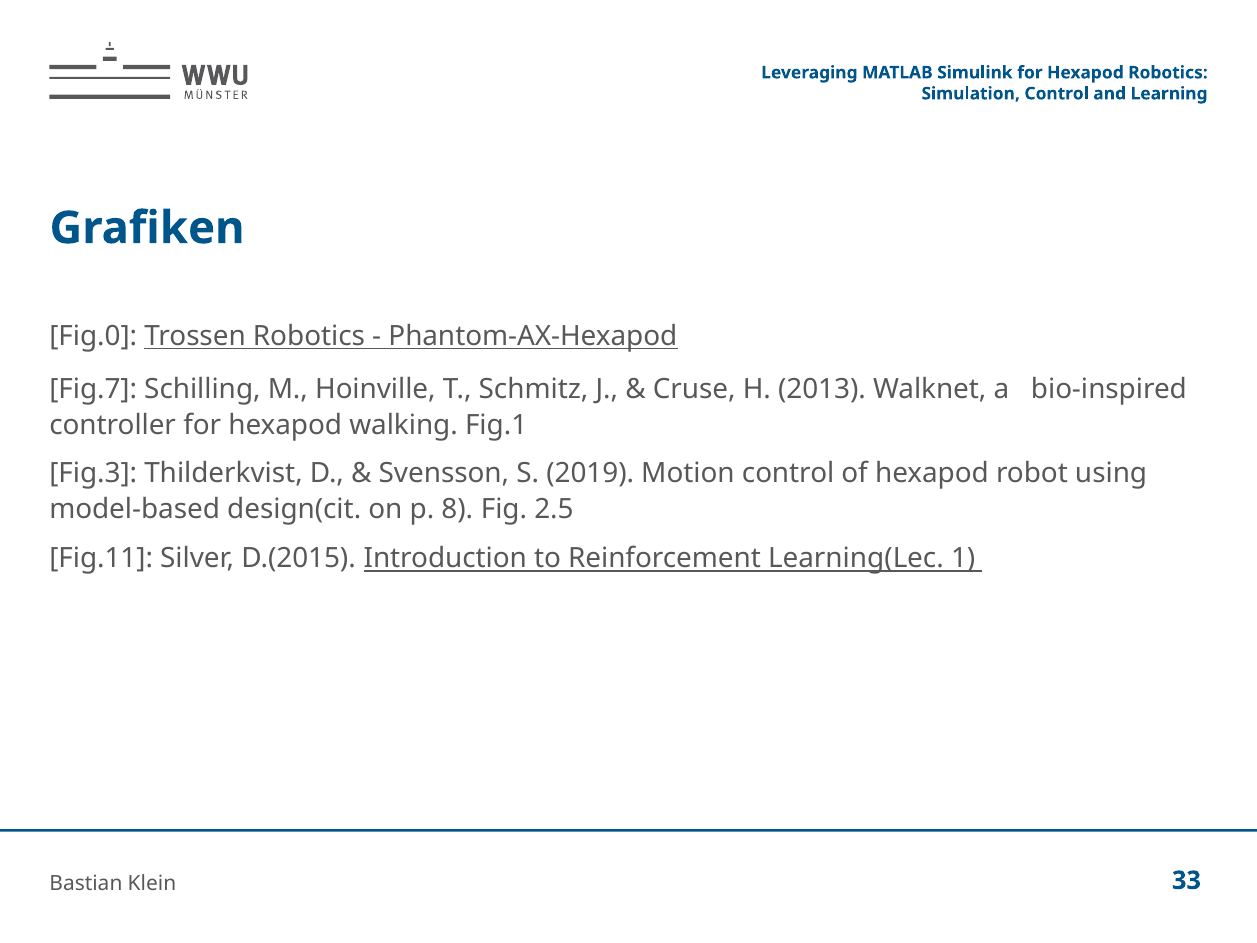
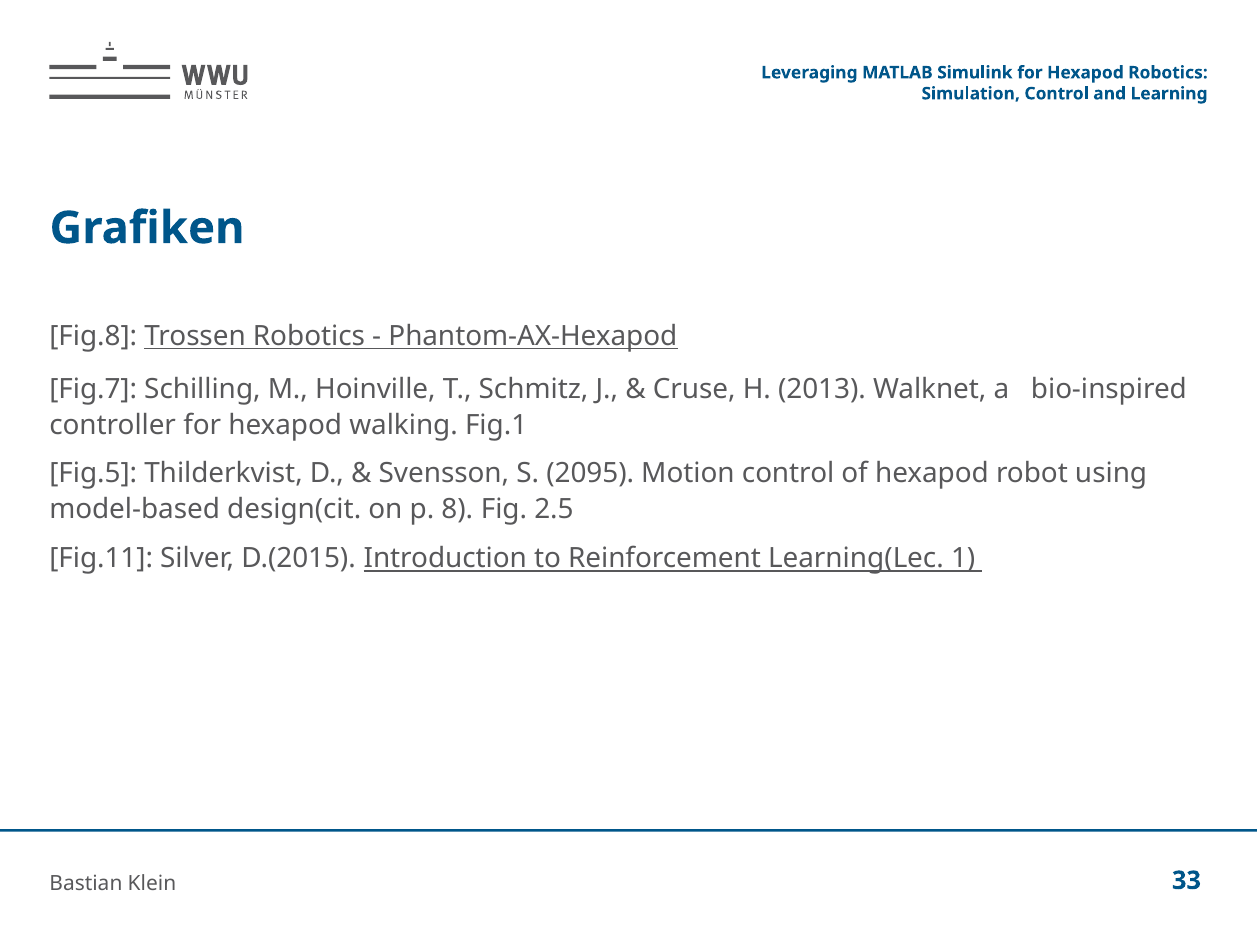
Fig.0: Fig.0 -> Fig.8
Fig.3: Fig.3 -> Fig.5
2019: 2019 -> 2095
